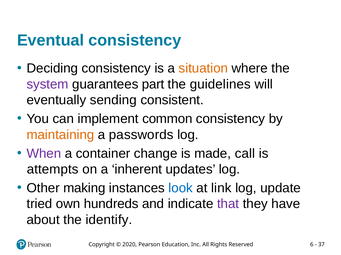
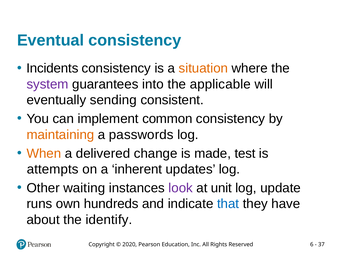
Deciding: Deciding -> Incidents
part: part -> into
guidelines: guidelines -> applicable
When colour: purple -> orange
container: container -> delivered
call: call -> test
making: making -> waiting
look colour: blue -> purple
link: link -> unit
tried: tried -> runs
that colour: purple -> blue
